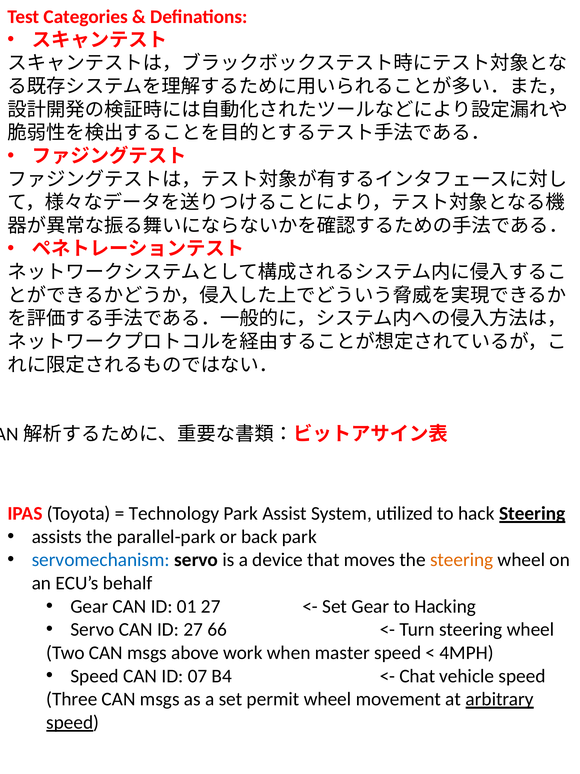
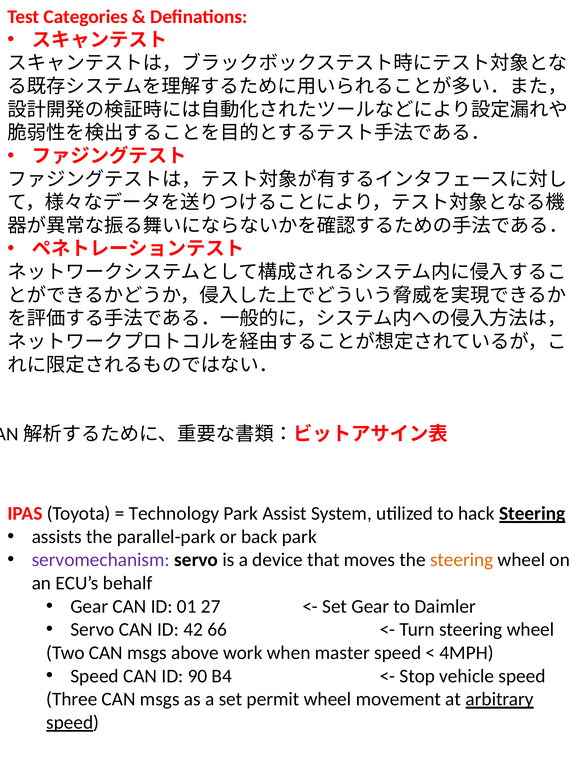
servomechanism colour: blue -> purple
Hacking: Hacking -> Daimler
ID 27: 27 -> 42
07: 07 -> 90
Chat: Chat -> Stop
